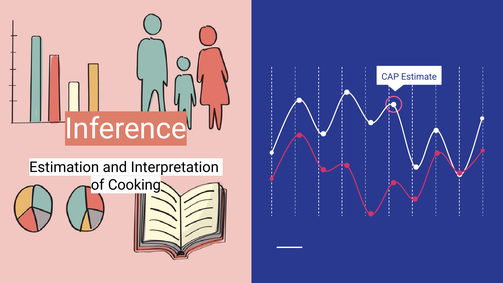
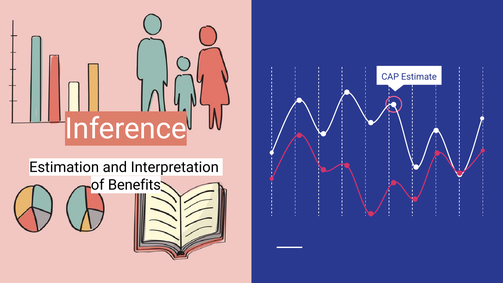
Cooking: Cooking -> Benefits
